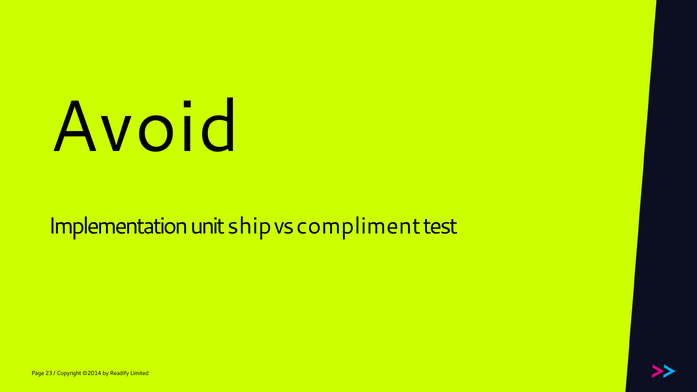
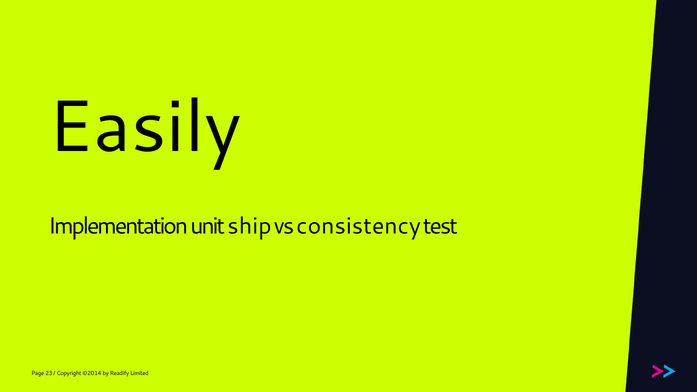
Avoid: Avoid -> Easily
compliment: compliment -> consistency
